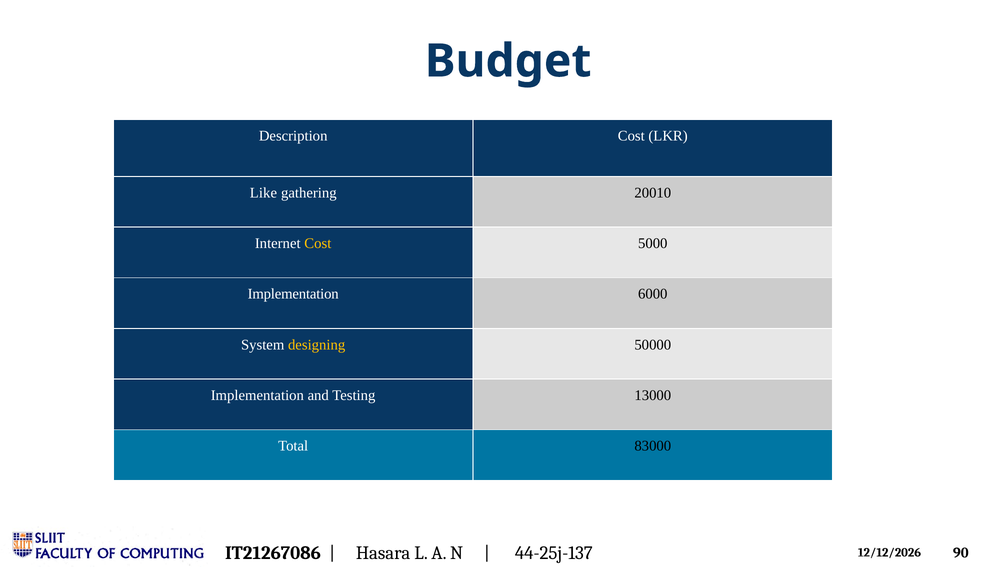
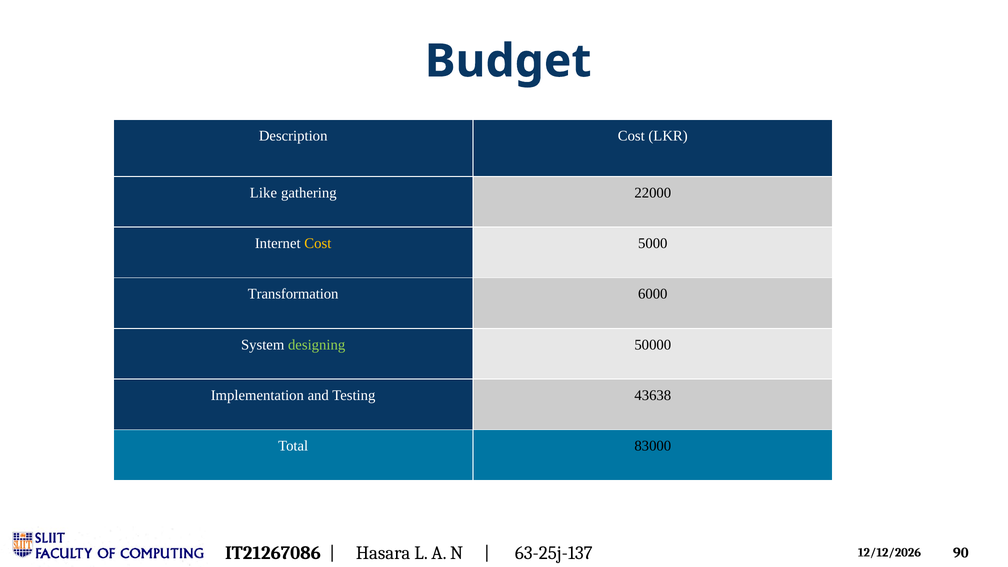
20010: 20010 -> 22000
Implementation at (293, 294): Implementation -> Transformation
designing colour: yellow -> light green
13000: 13000 -> 43638
44-25j-137: 44-25j-137 -> 63-25j-137
